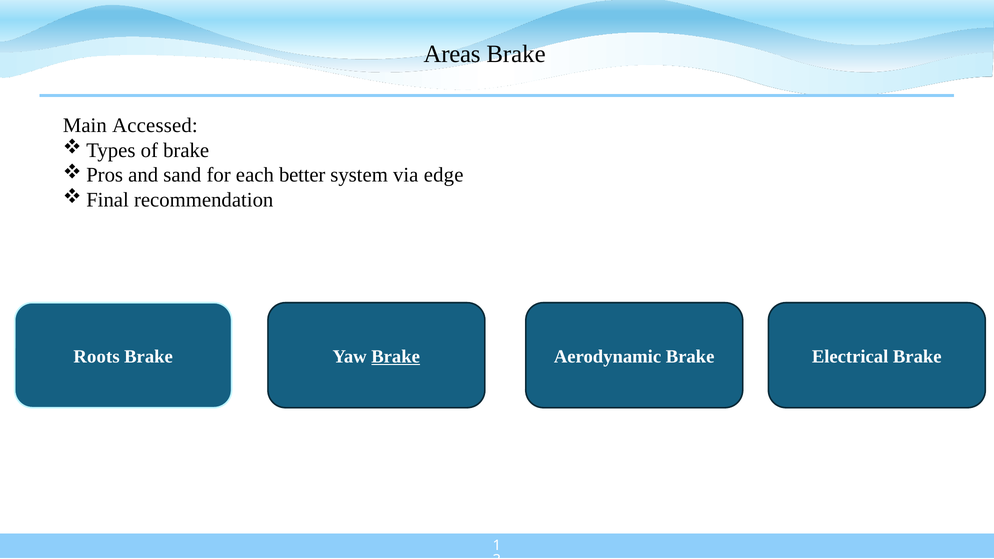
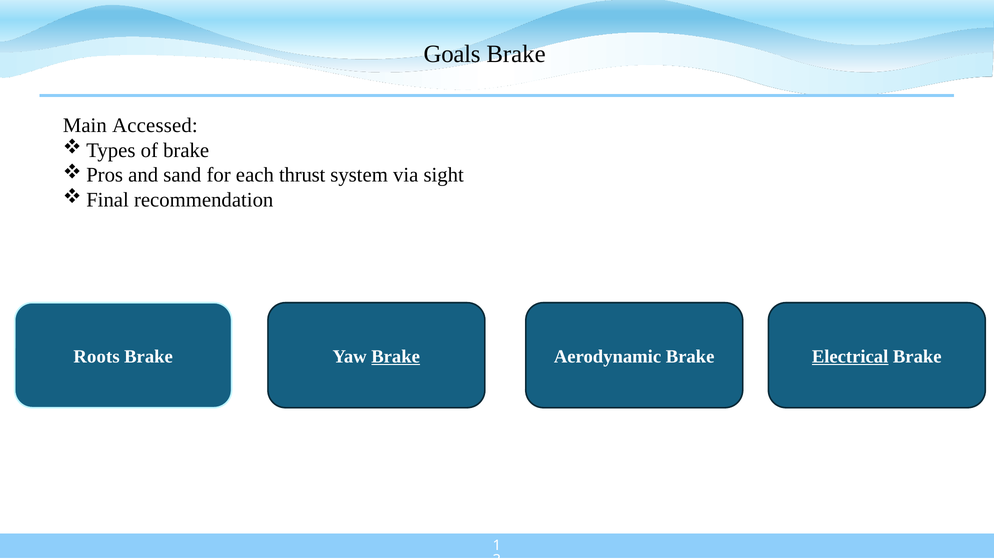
Areas: Areas -> Goals
better: better -> thrust
edge: edge -> sight
Electrical underline: none -> present
